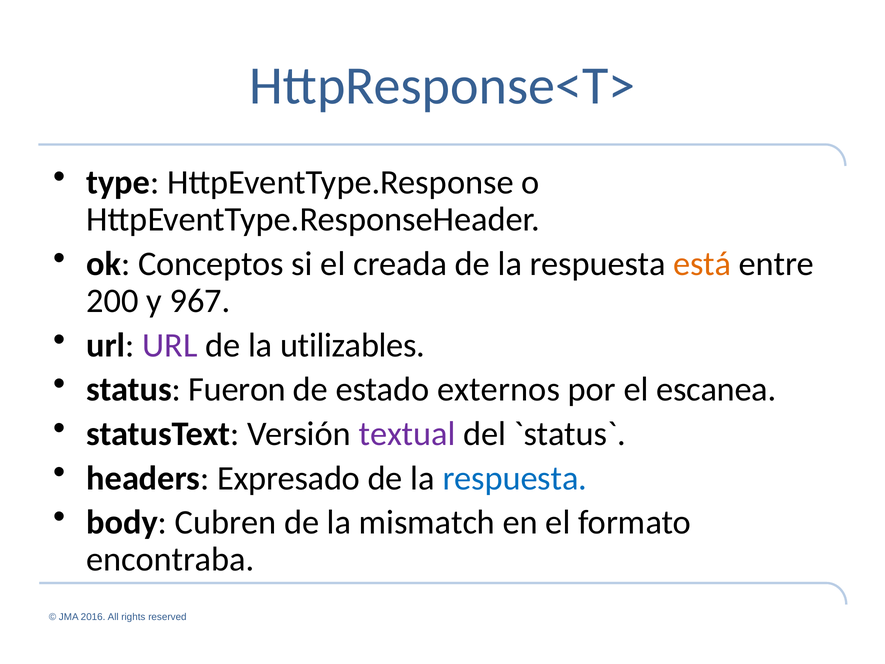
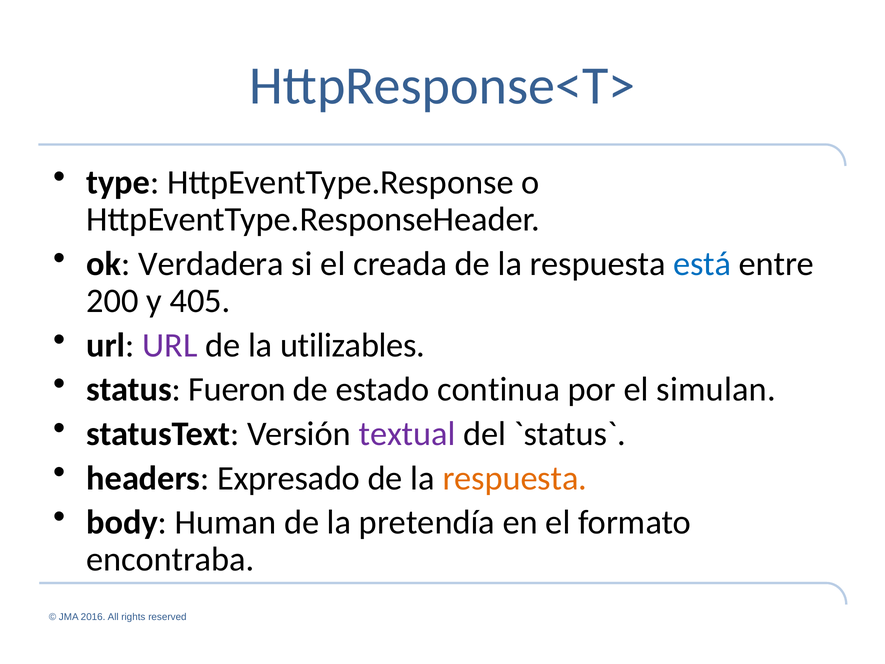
Conceptos: Conceptos -> Verdadera
está colour: orange -> blue
967: 967 -> 405
externos: externos -> continua
escanea: escanea -> simulan
respuesta at (515, 478) colour: blue -> orange
Cubren: Cubren -> Human
mismatch: mismatch -> pretendía
